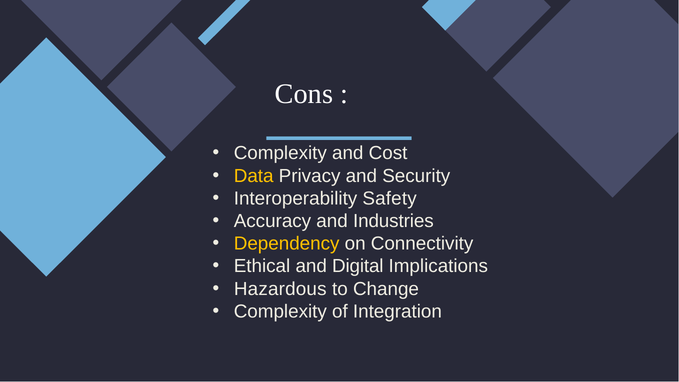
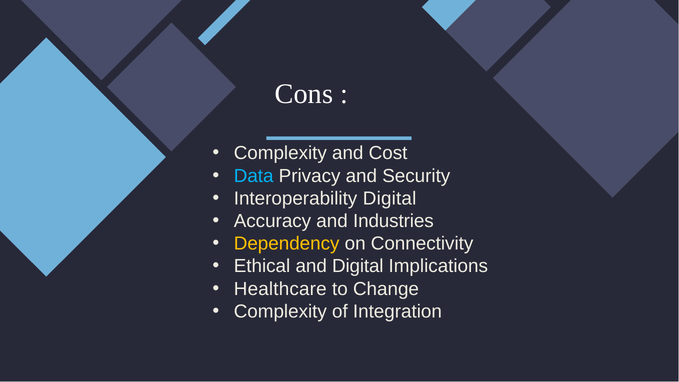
Data colour: yellow -> light blue
Interoperability Safety: Safety -> Digital
Hazardous: Hazardous -> Healthcare
